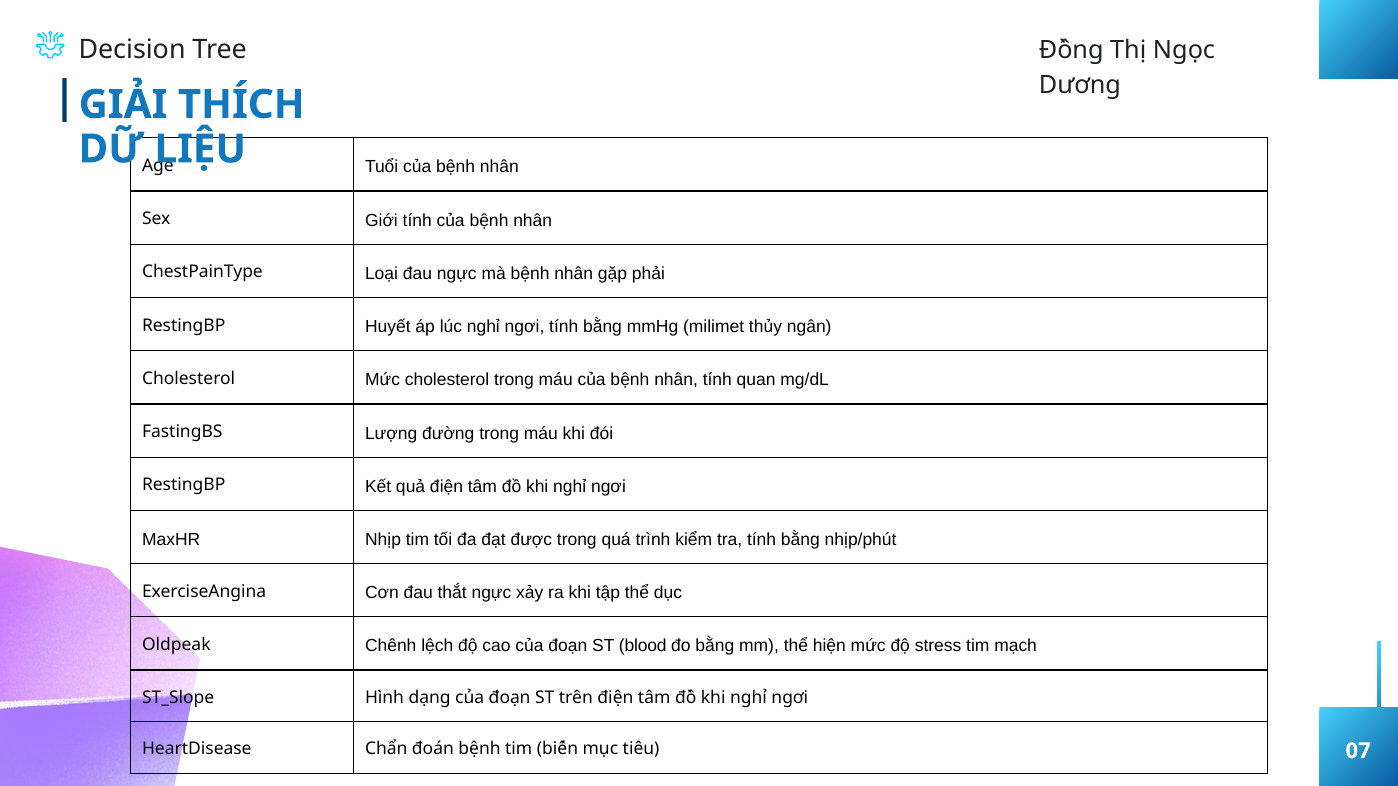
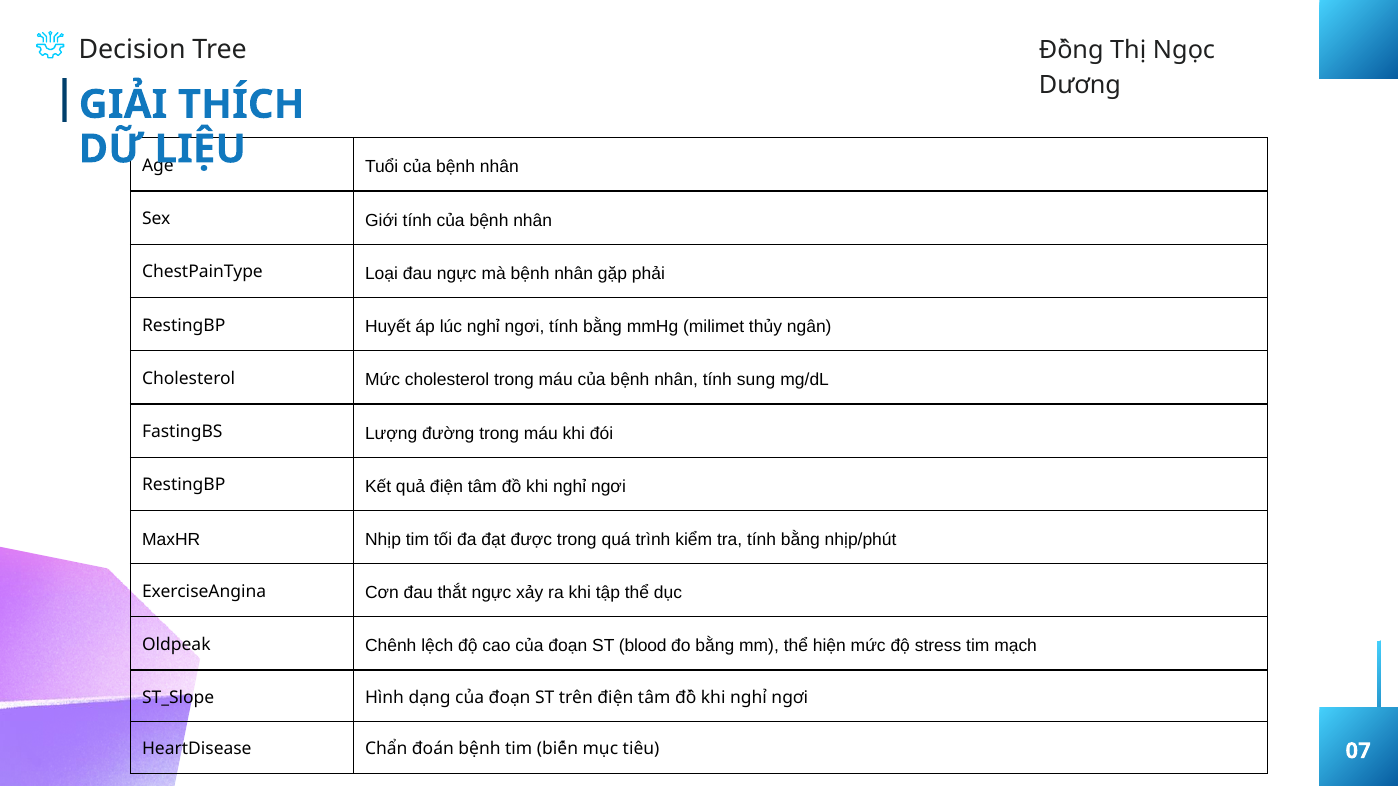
quan: quan -> sung
